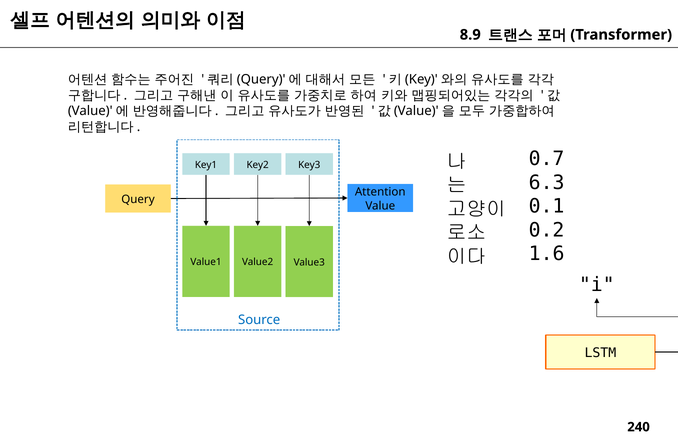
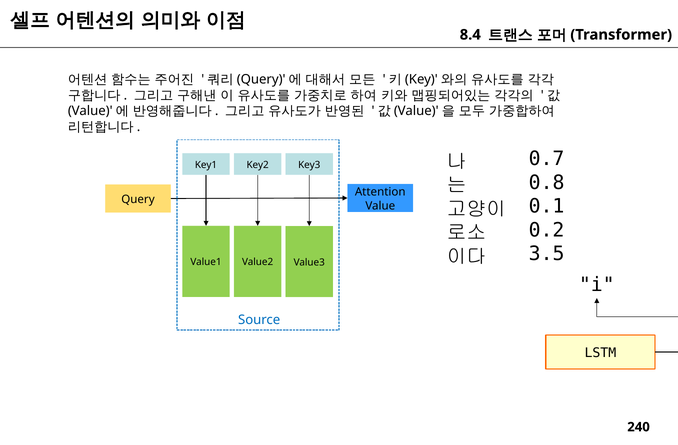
8.9: 8.9 -> 8.4
6.3: 6.3 -> 0.8
1.6: 1.6 -> 3.5
